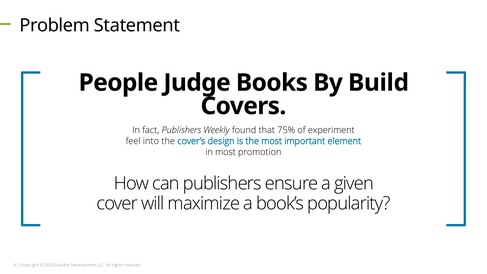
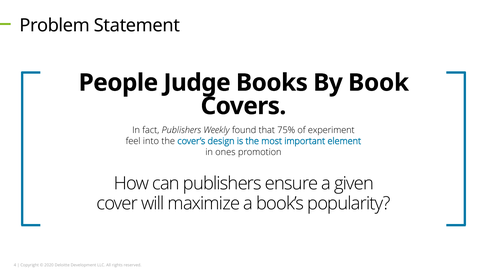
Build: Build -> Book
in most: most -> ones
